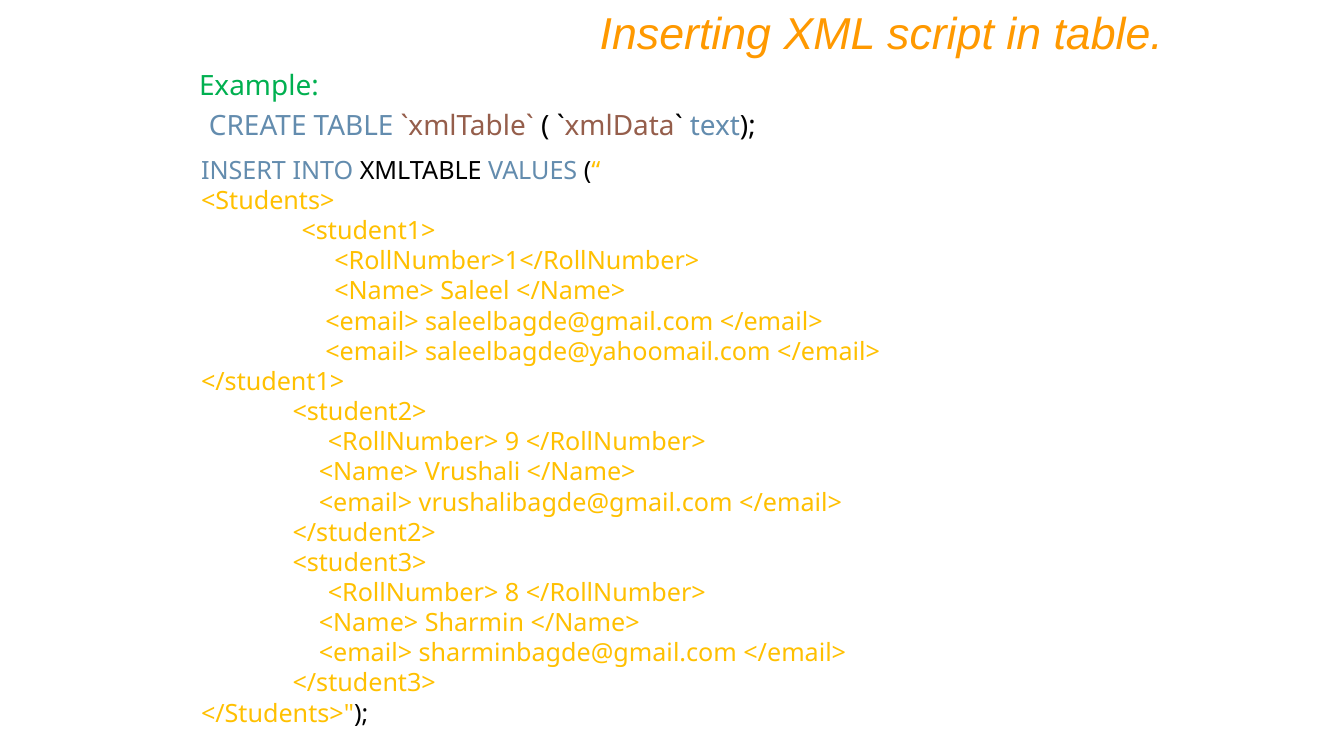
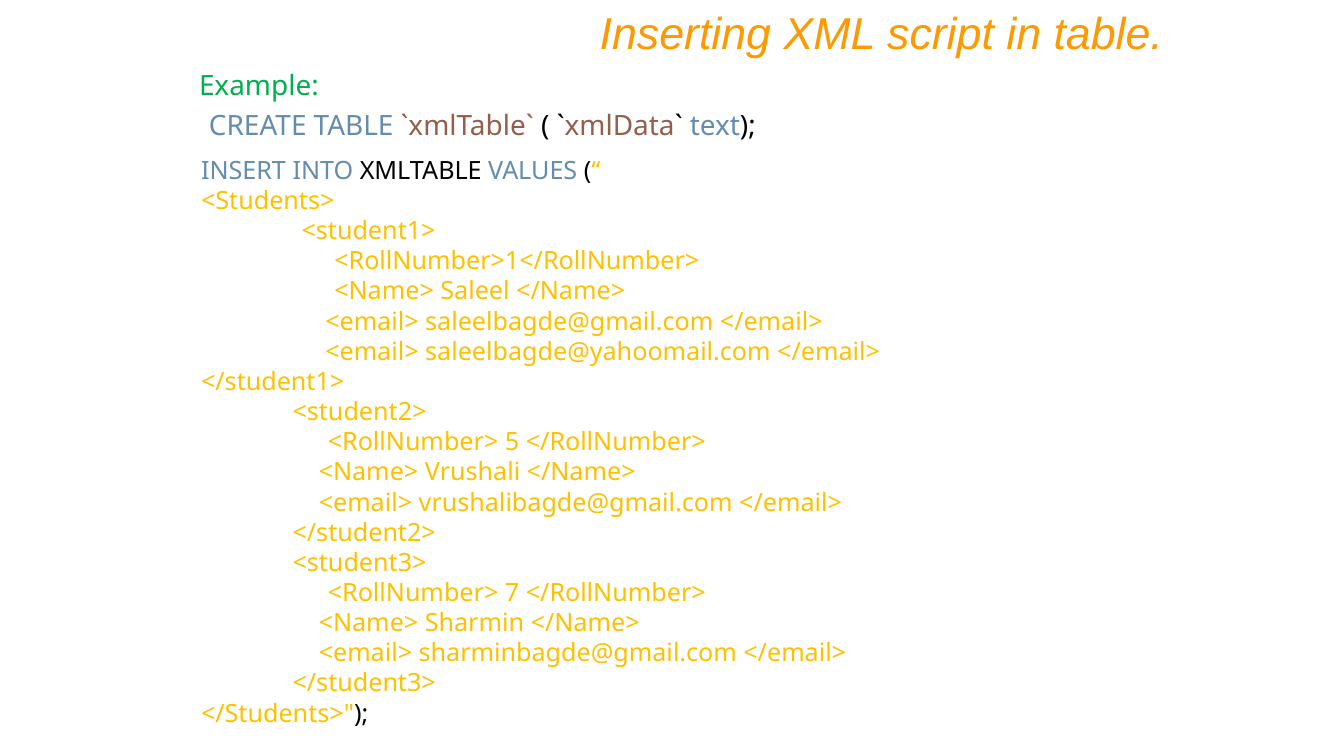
9: 9 -> 5
8: 8 -> 7
